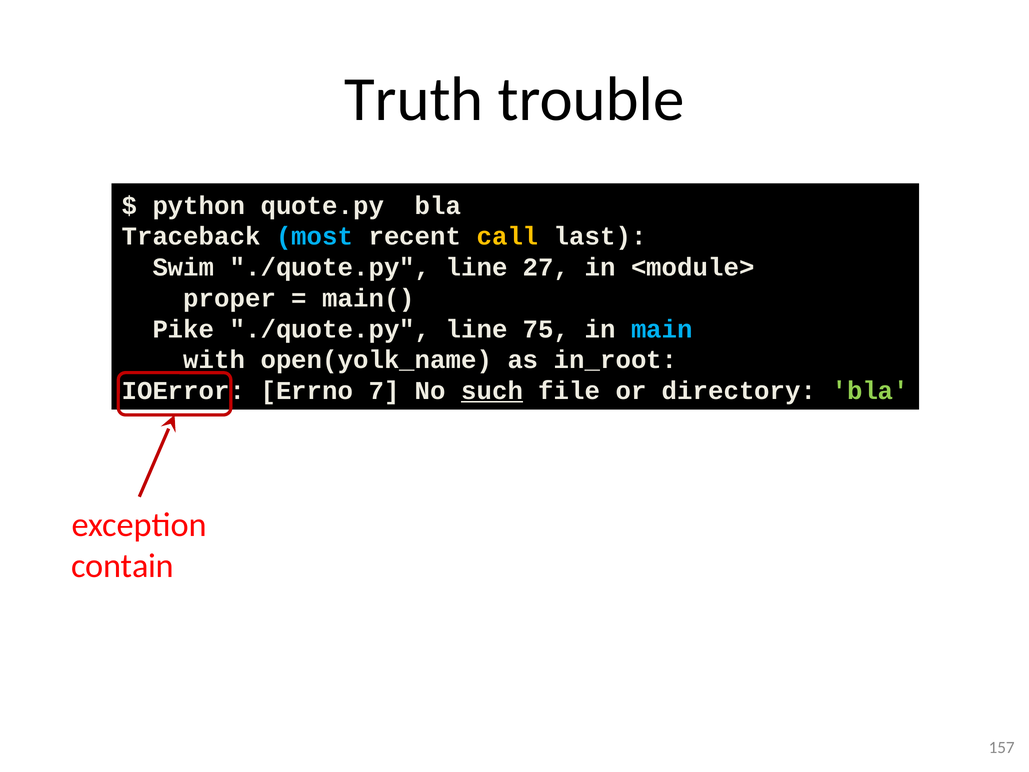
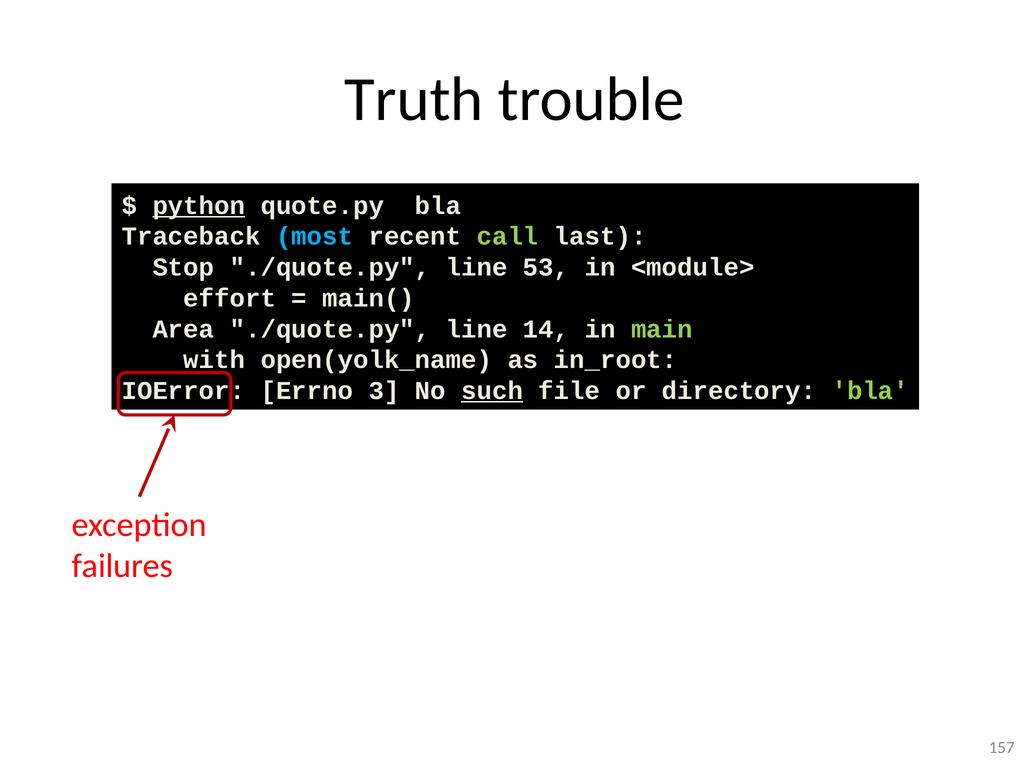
python underline: none -> present
call colour: yellow -> light green
Swim: Swim -> Stop
27: 27 -> 53
proper: proper -> effort
Pike: Pike -> Area
75: 75 -> 14
main colour: light blue -> light green
7: 7 -> 3
contain: contain -> failures
